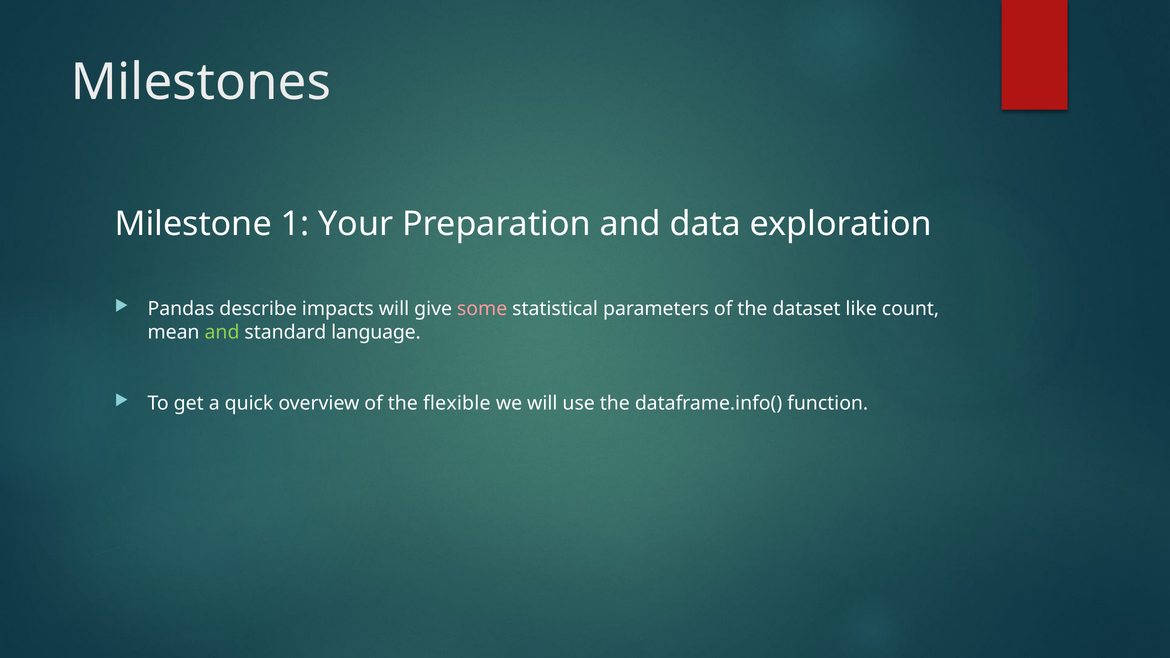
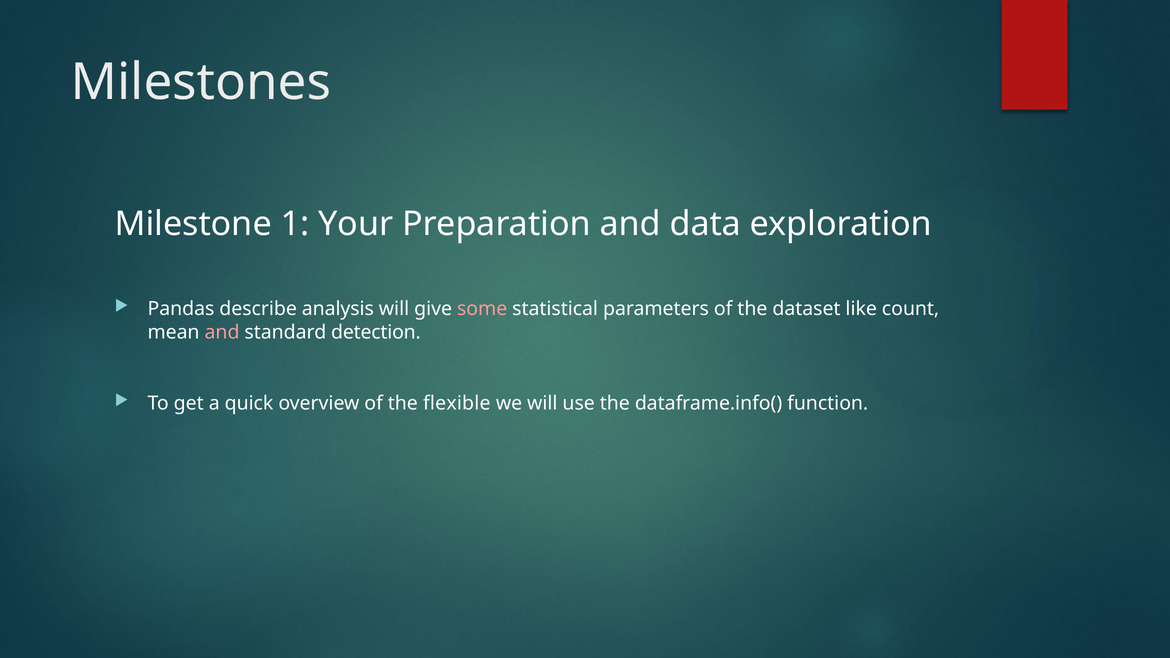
impacts: impacts -> analysis
and at (222, 332) colour: light green -> pink
language: language -> detection
